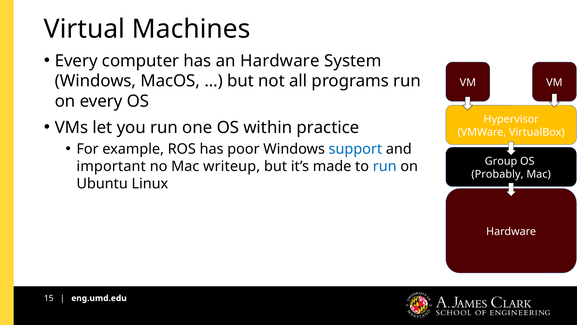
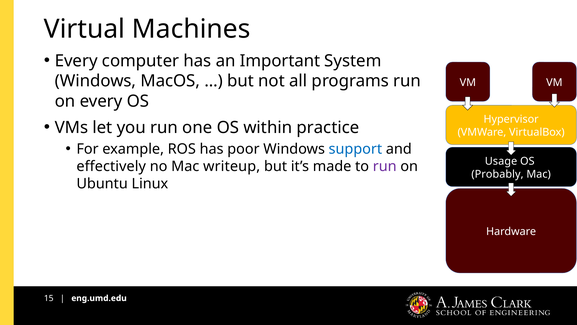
an Hardware: Hardware -> Important
Group: Group -> Usage
important: important -> effectively
run at (385, 166) colour: blue -> purple
